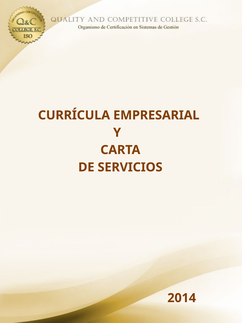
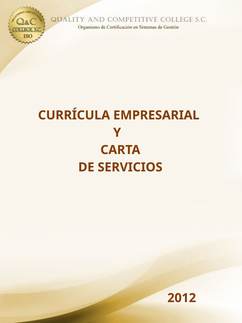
2014: 2014 -> 2012
